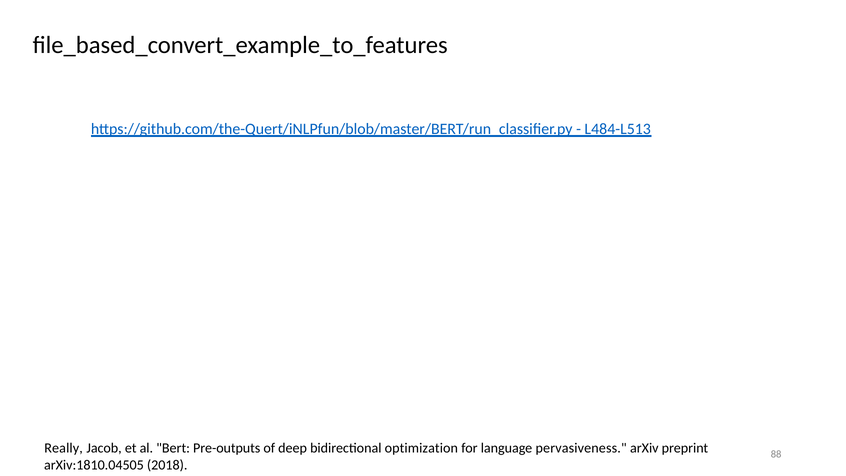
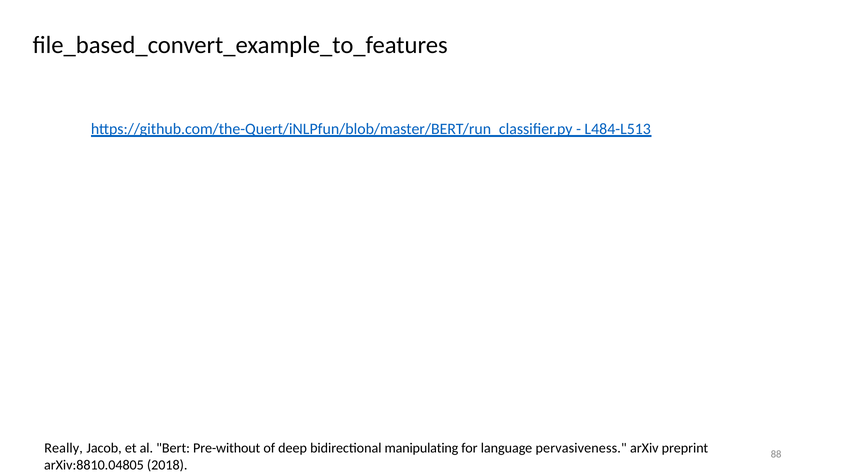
Pre-outputs: Pre-outputs -> Pre-without
optimization: optimization -> manipulating
arXiv:1810.04505: arXiv:1810.04505 -> arXiv:8810.04805
